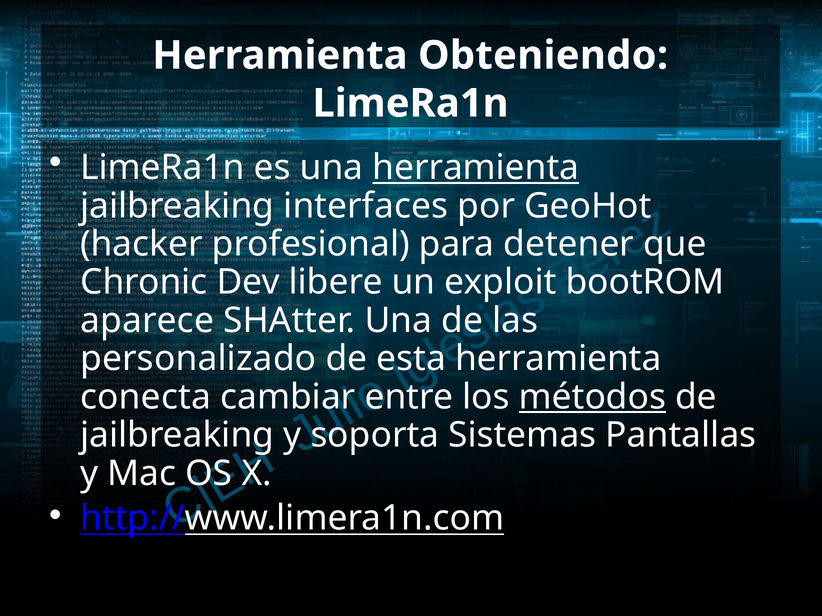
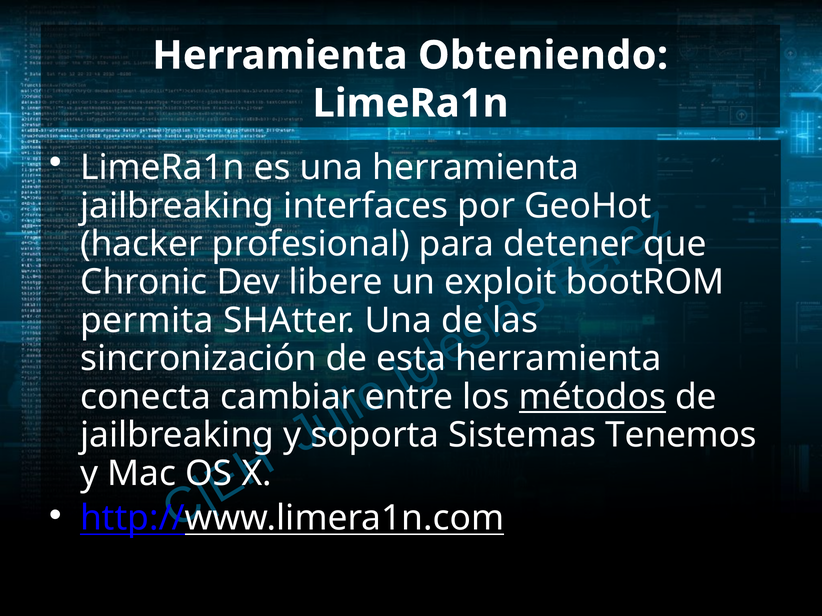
herramienta at (476, 168) underline: present -> none
aparece: aparece -> permita
personalizado: personalizado -> sincronización
Pantallas: Pantallas -> Tenemos
